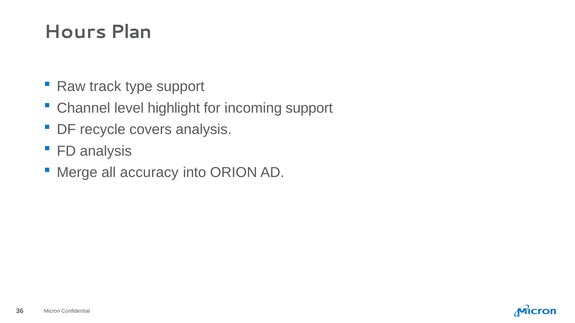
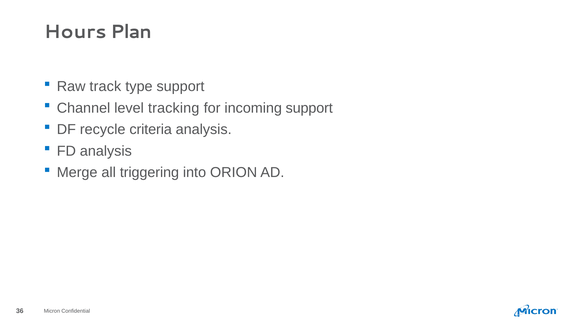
highlight: highlight -> tracking
covers: covers -> criteria
accuracy: accuracy -> triggering
